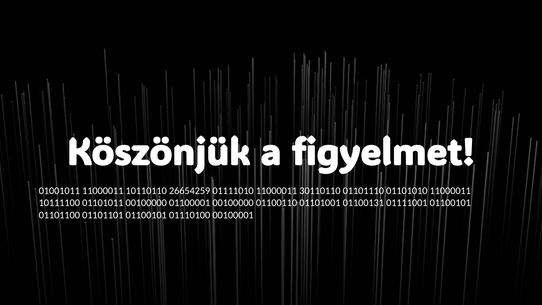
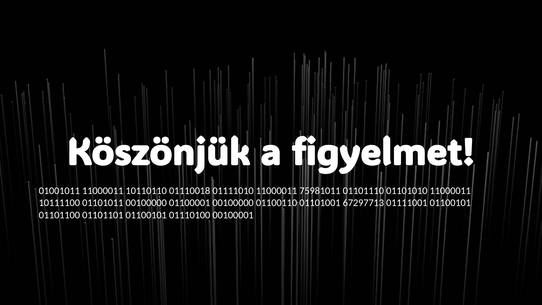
26654259: 26654259 -> 01110018
30110110: 30110110 -> 75981011
01100131: 01100131 -> 67297713
